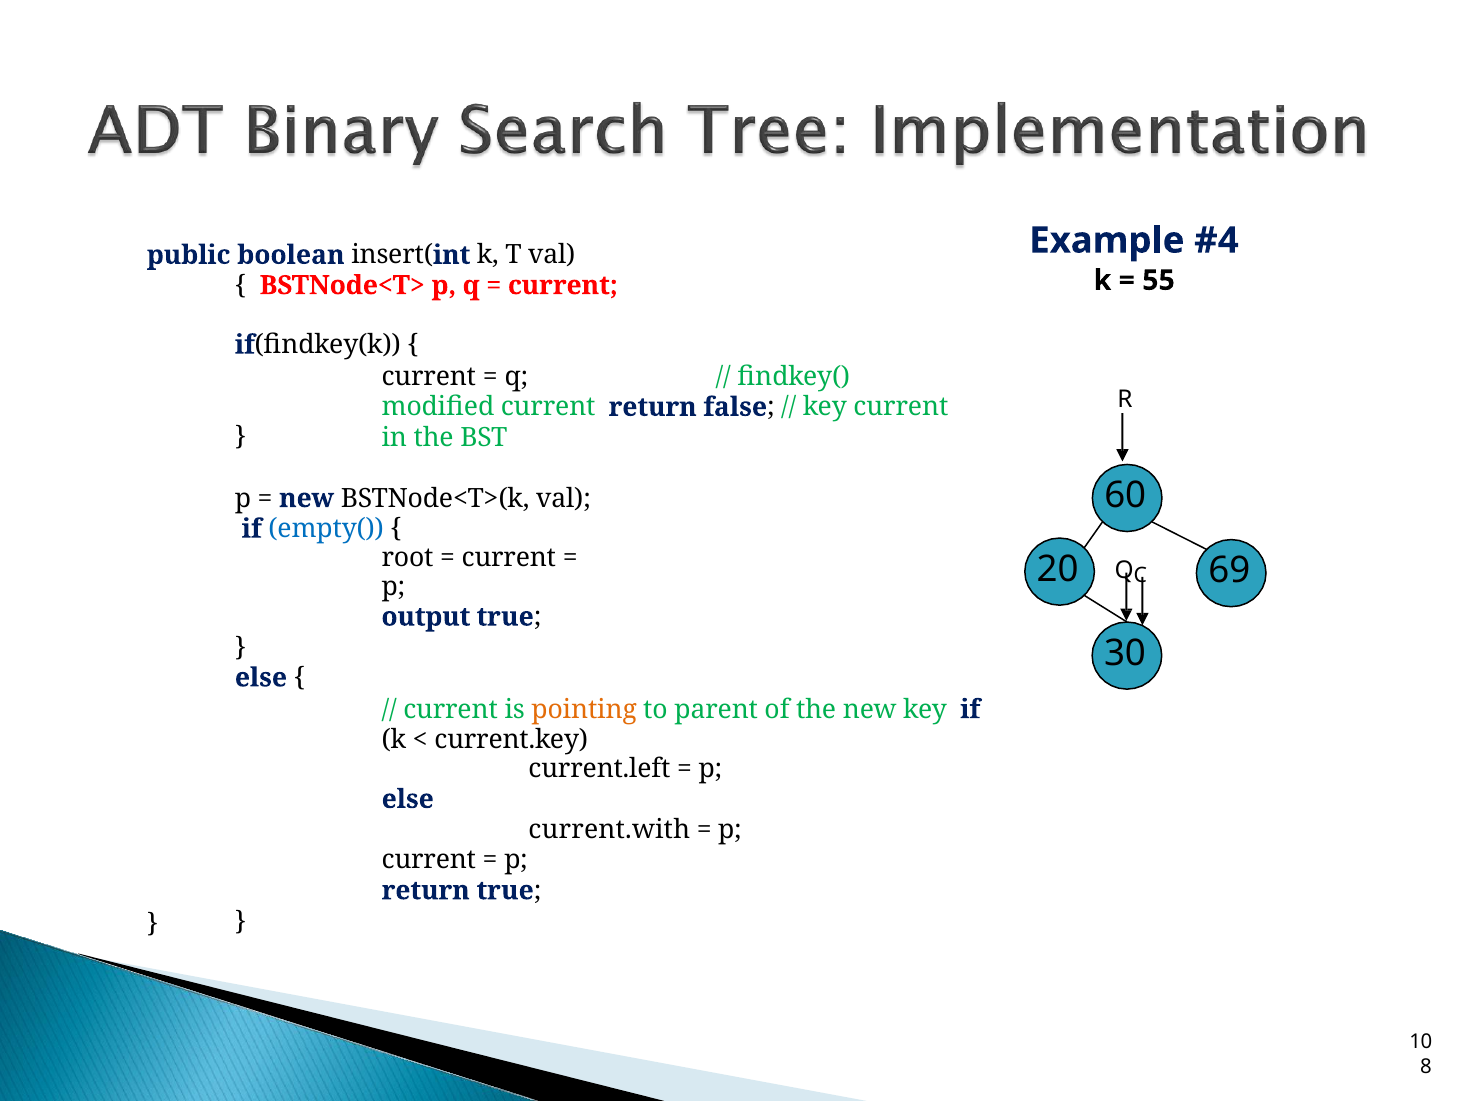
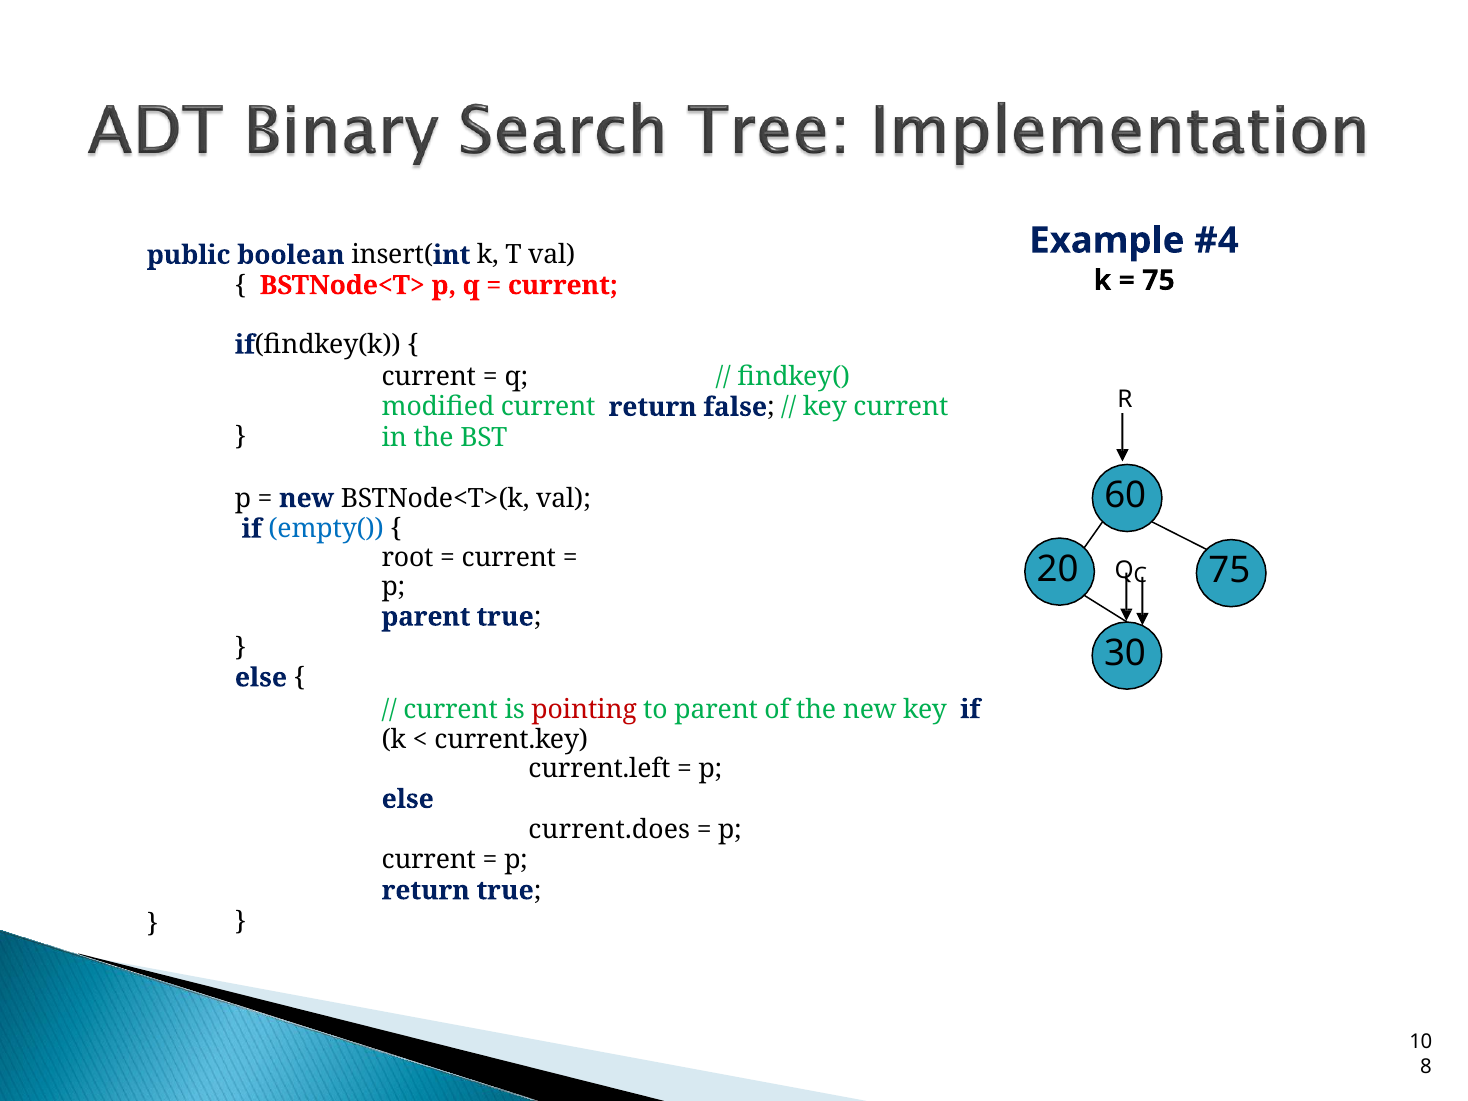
55 at (1159, 280): 55 -> 75
20 69: 69 -> 75
output at (426, 617): output -> parent
pointing colour: orange -> red
current.with: current.with -> current.does
